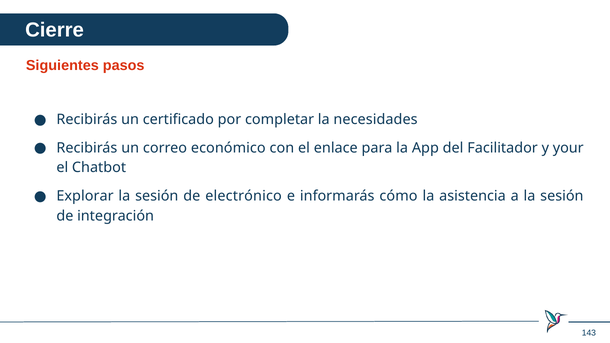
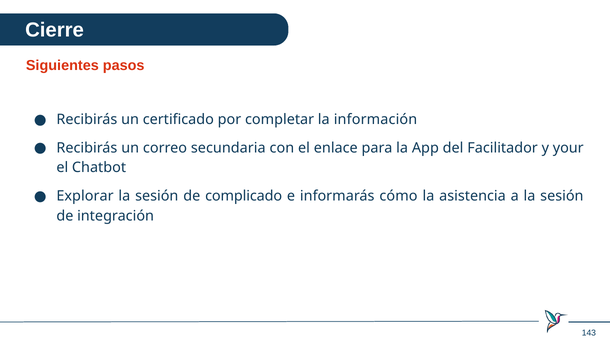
necesidades: necesidades -> información
económico: económico -> secundaria
electrónico: electrónico -> complicado
